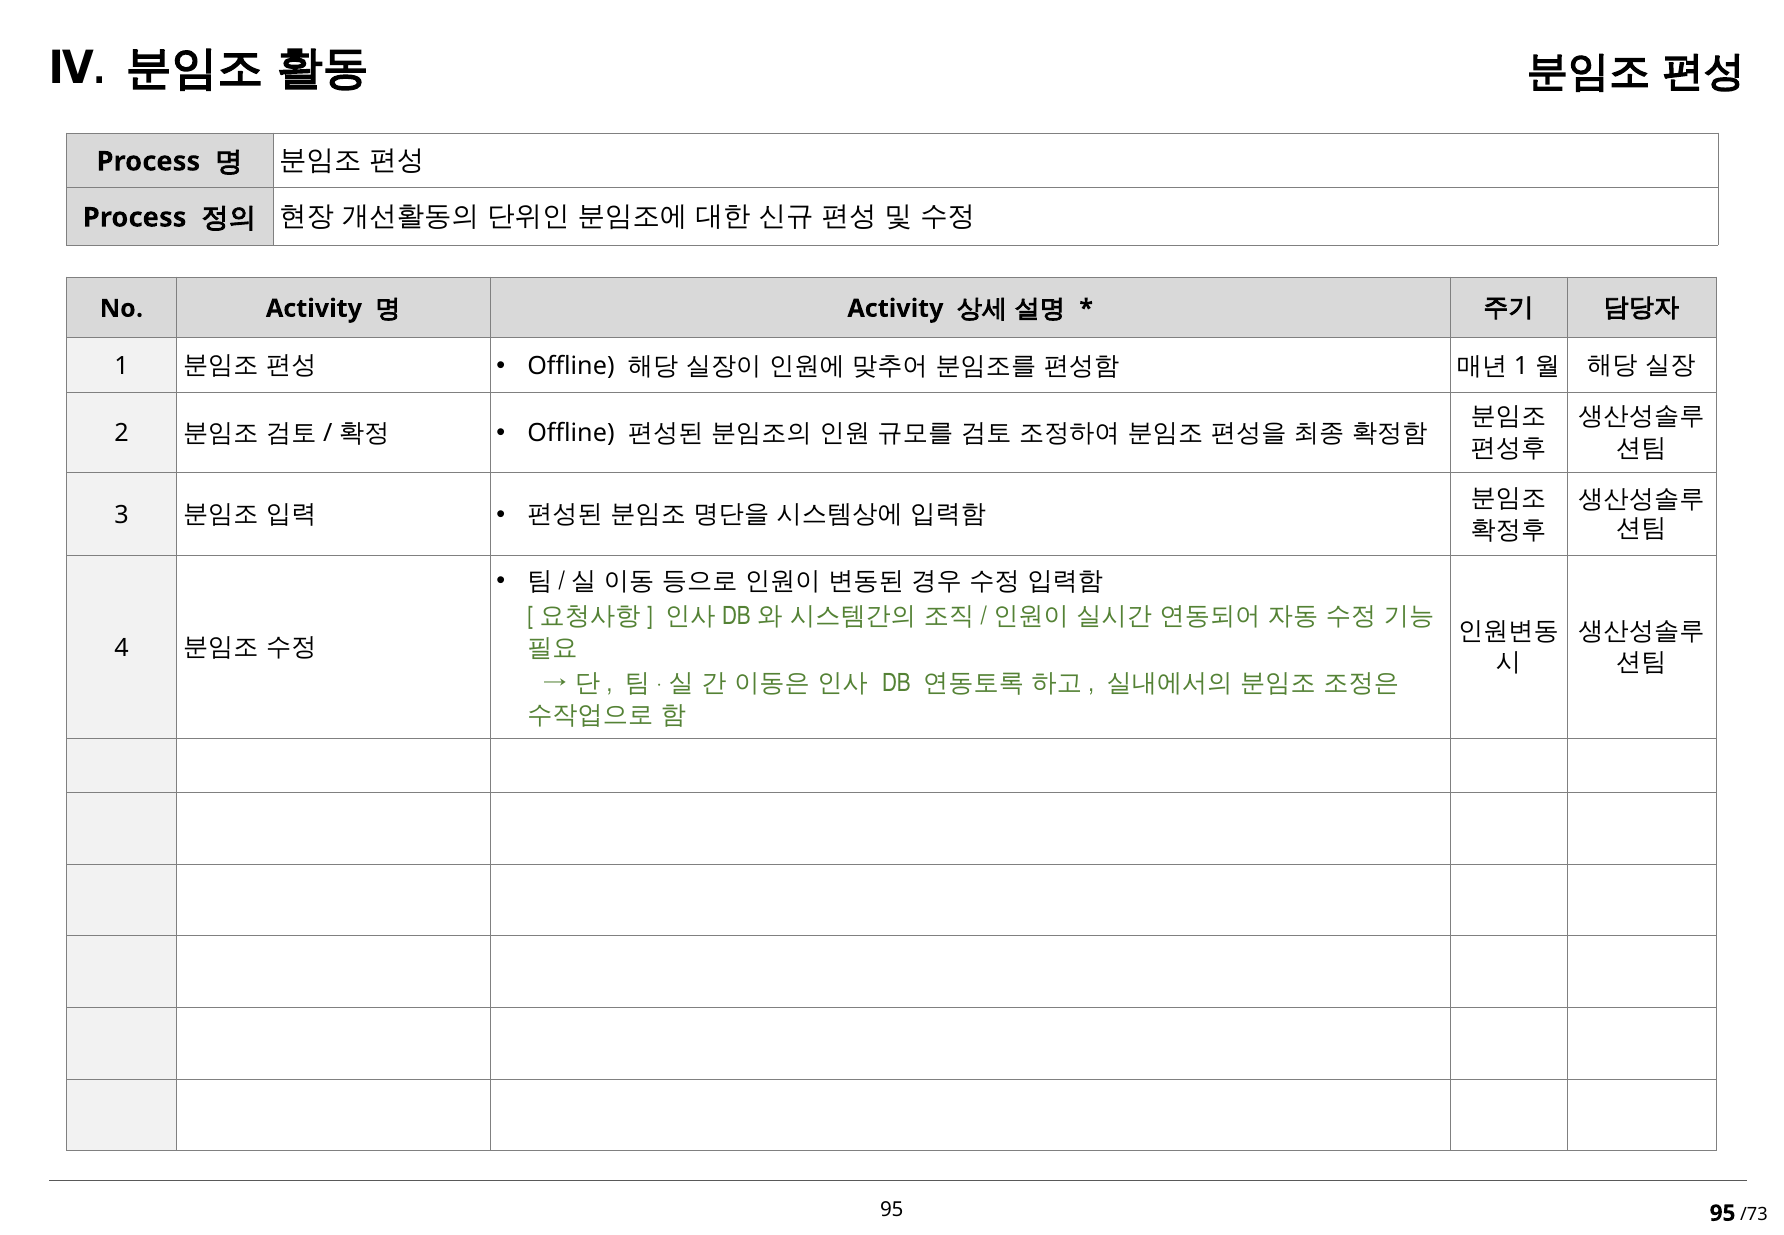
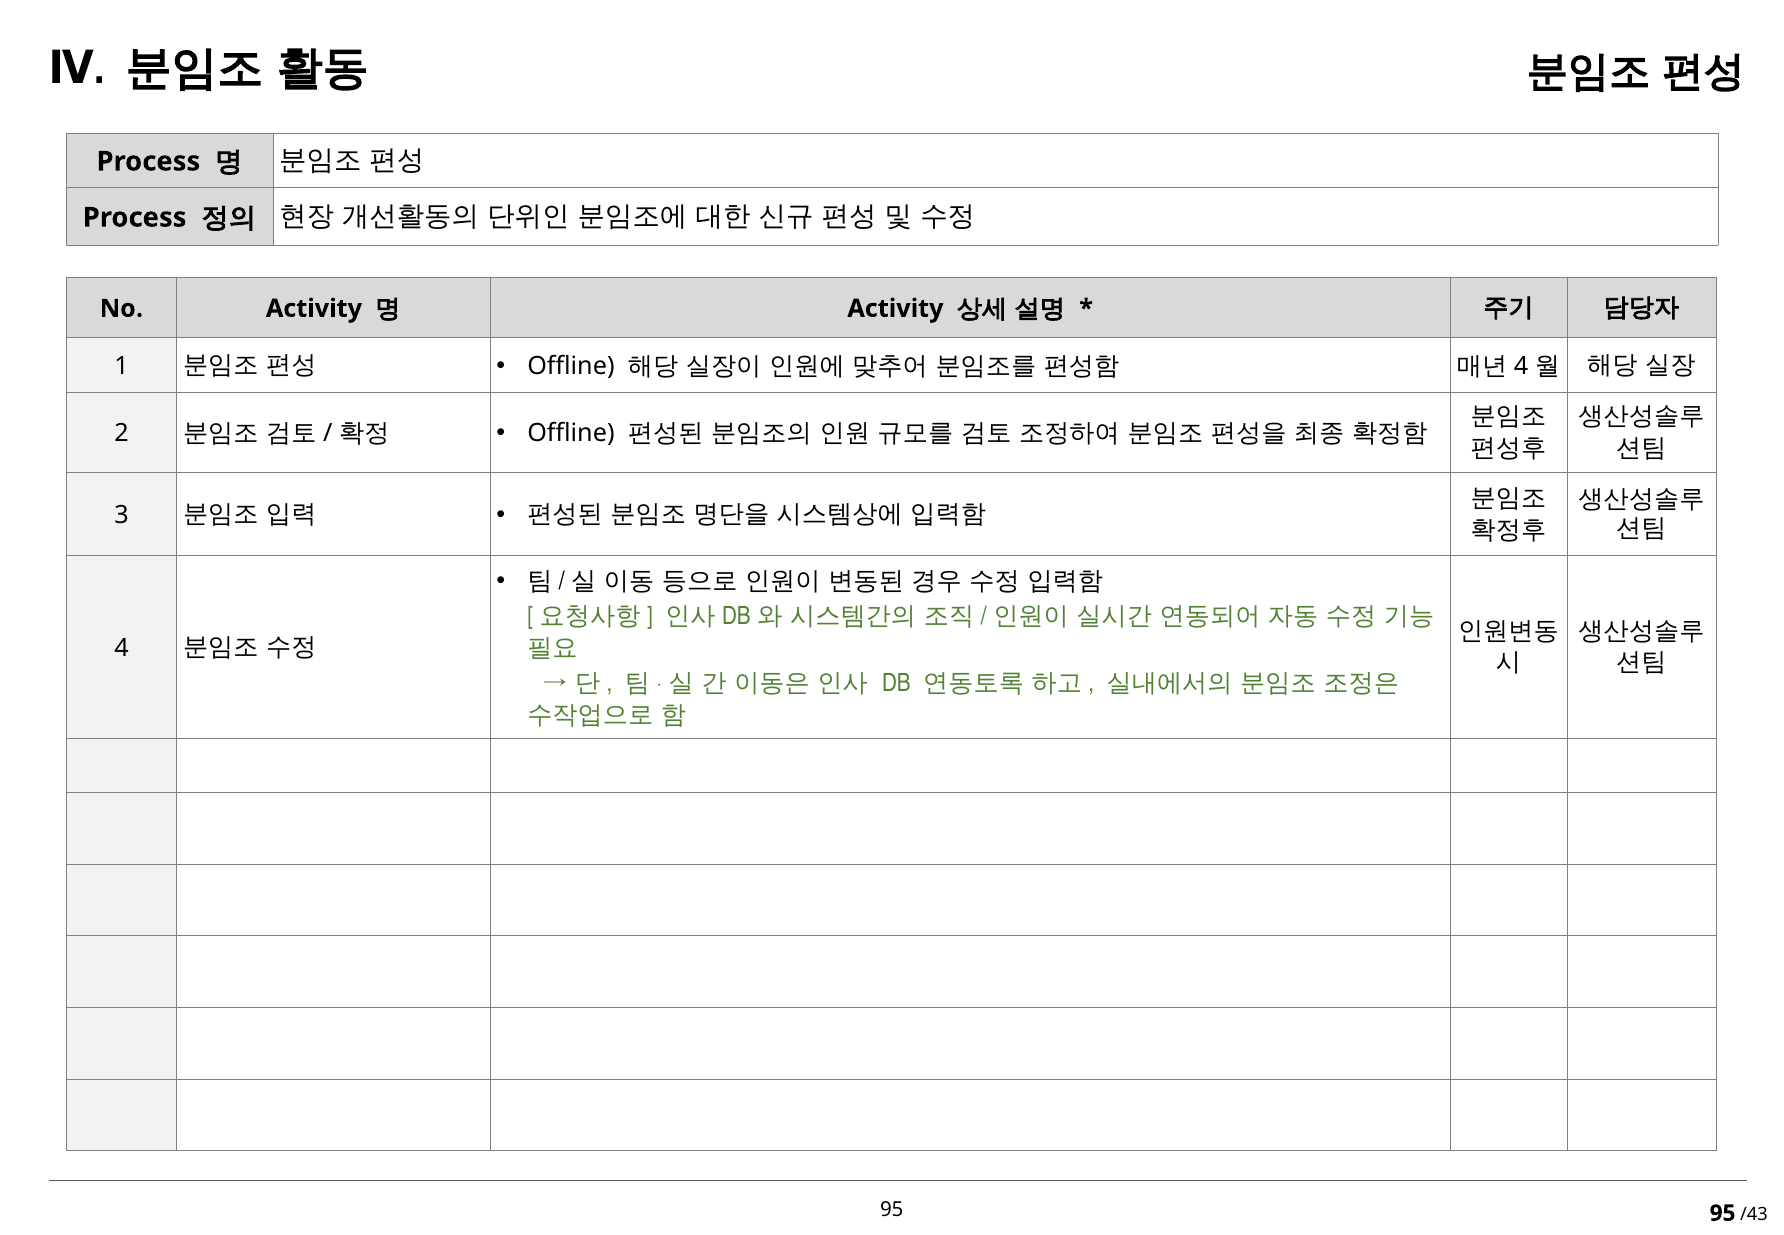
1 at (1521, 366): 1 -> 4
/73: /73 -> /43
